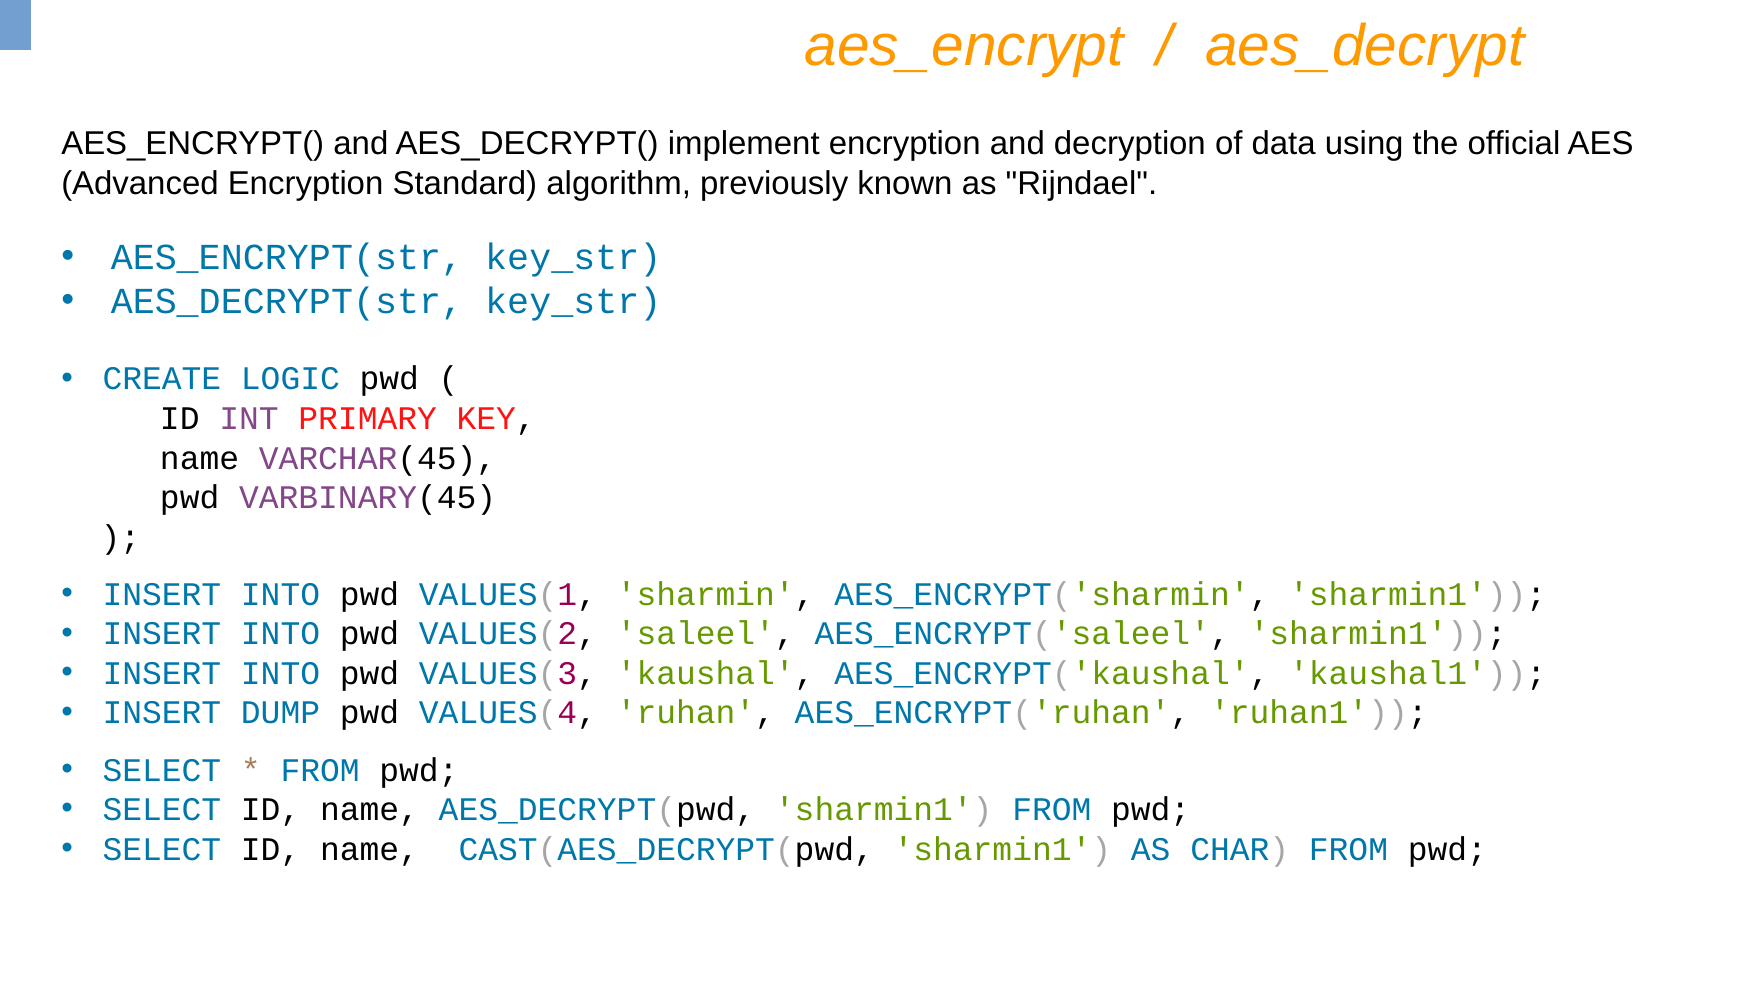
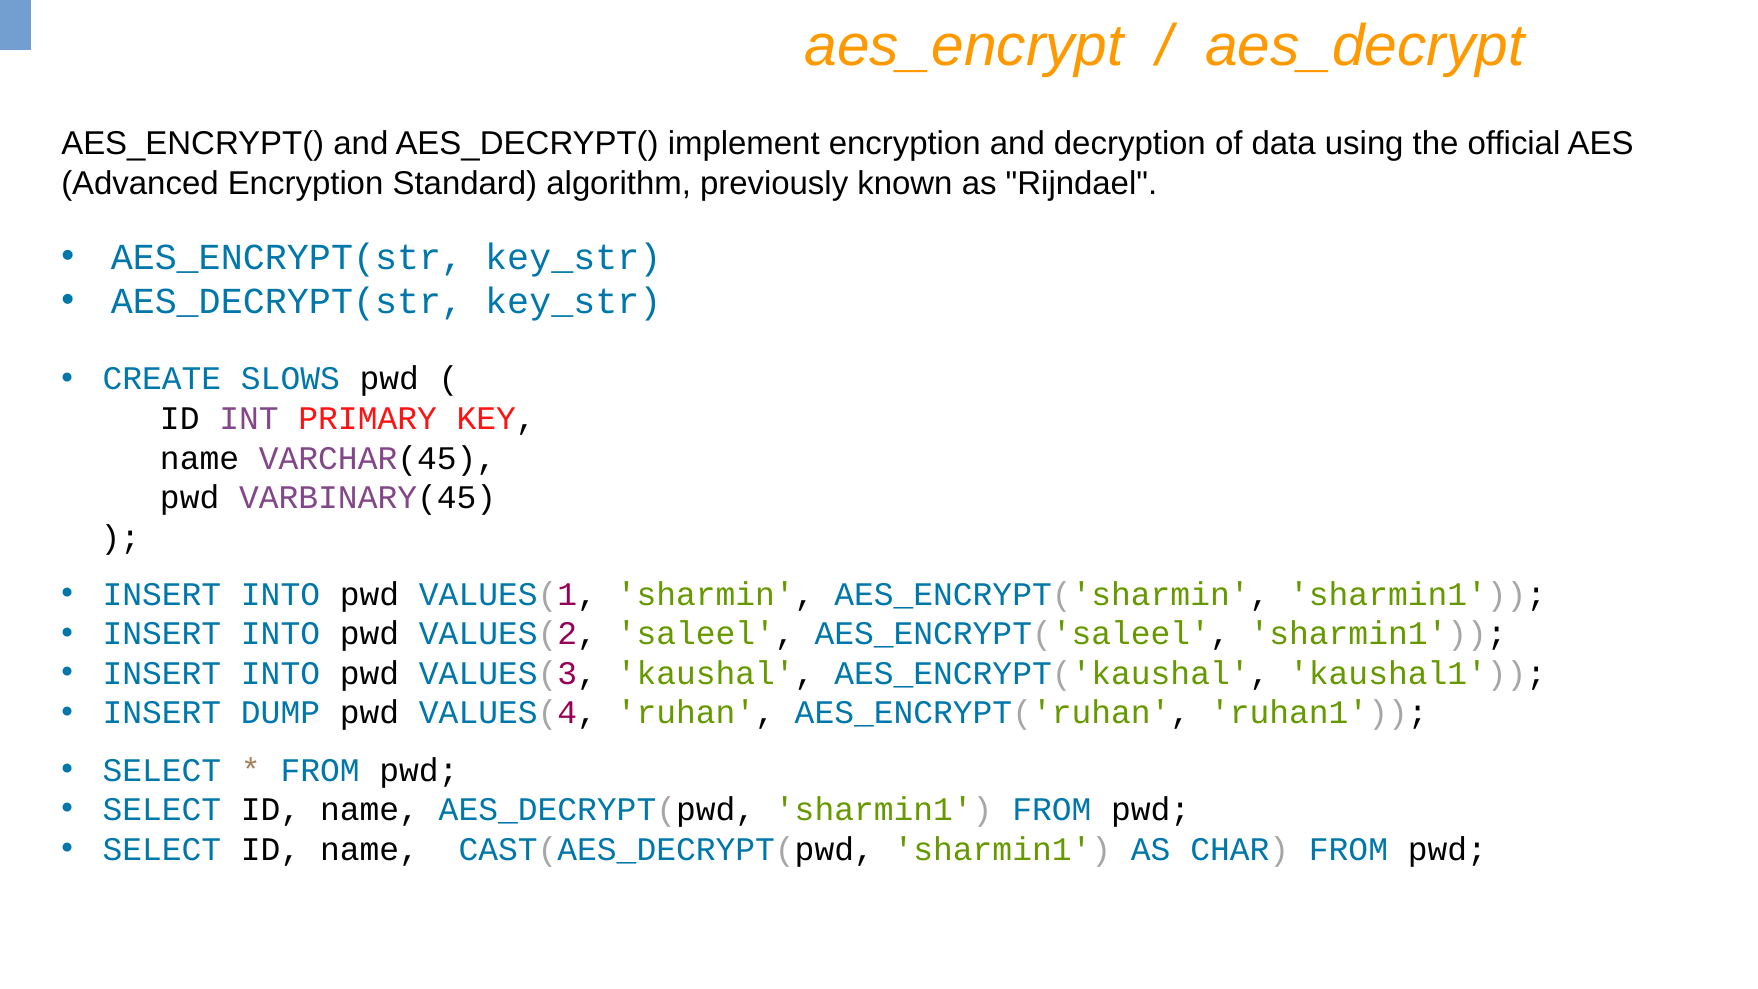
LOGIC: LOGIC -> SLOWS
